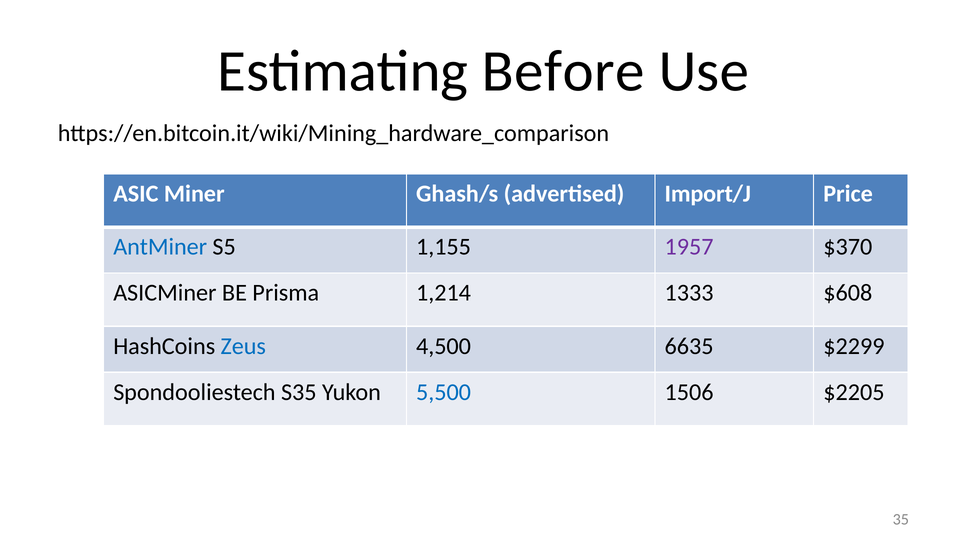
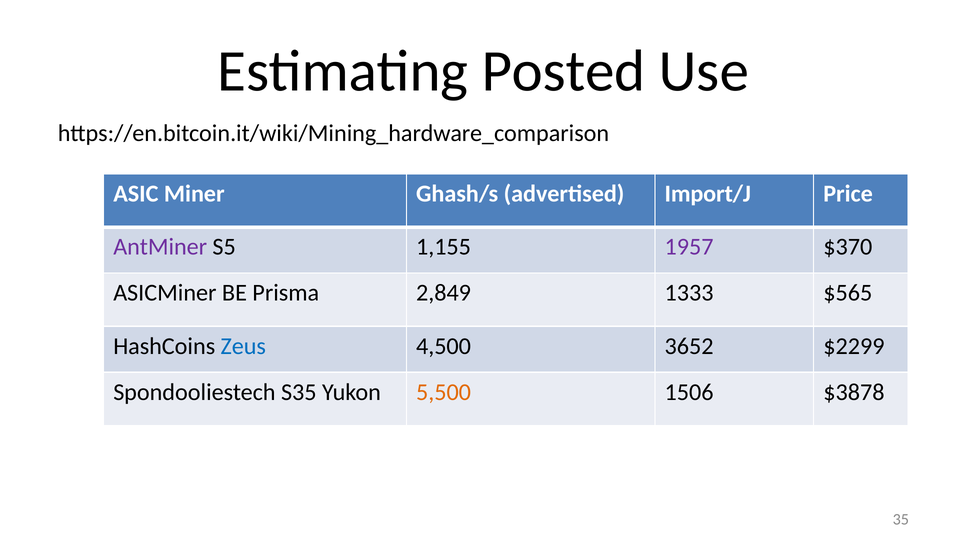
Before: Before -> Posted
AntMiner colour: blue -> purple
1,214: 1,214 -> 2,849
$608: $608 -> $565
6635: 6635 -> 3652
5,500 colour: blue -> orange
$2205: $2205 -> $3878
